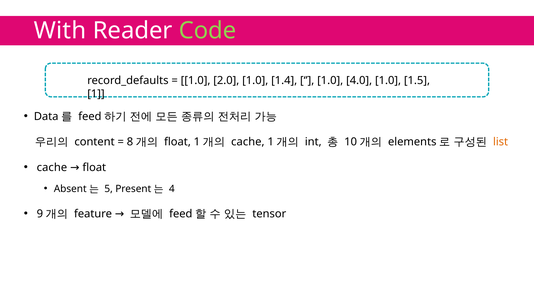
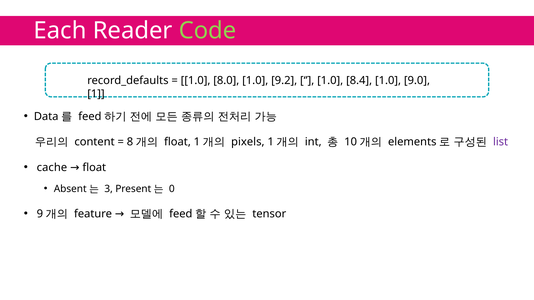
With: With -> Each
2.0: 2.0 -> 8.0
1.4: 1.4 -> 9.2
4.0: 4.0 -> 8.4
1.5: 1.5 -> 9.0
cache at (248, 142): cache -> pixels
list colour: orange -> purple
5: 5 -> 3
4: 4 -> 0
